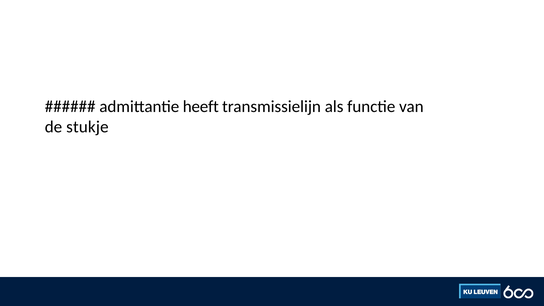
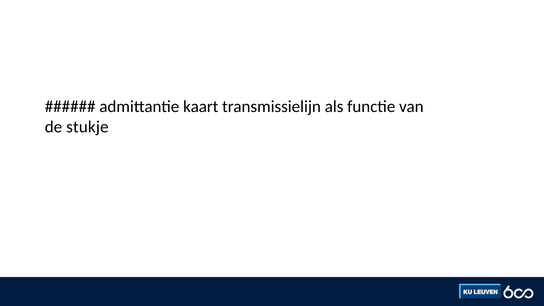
heeft: heeft -> kaart
